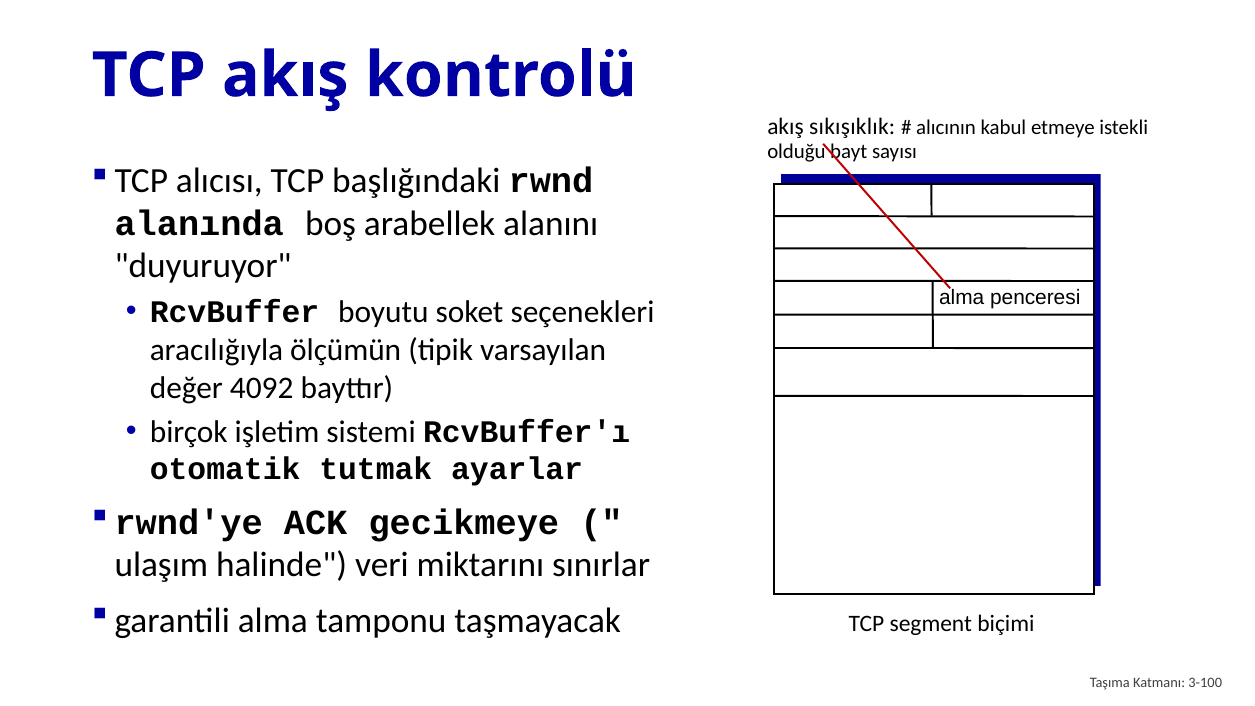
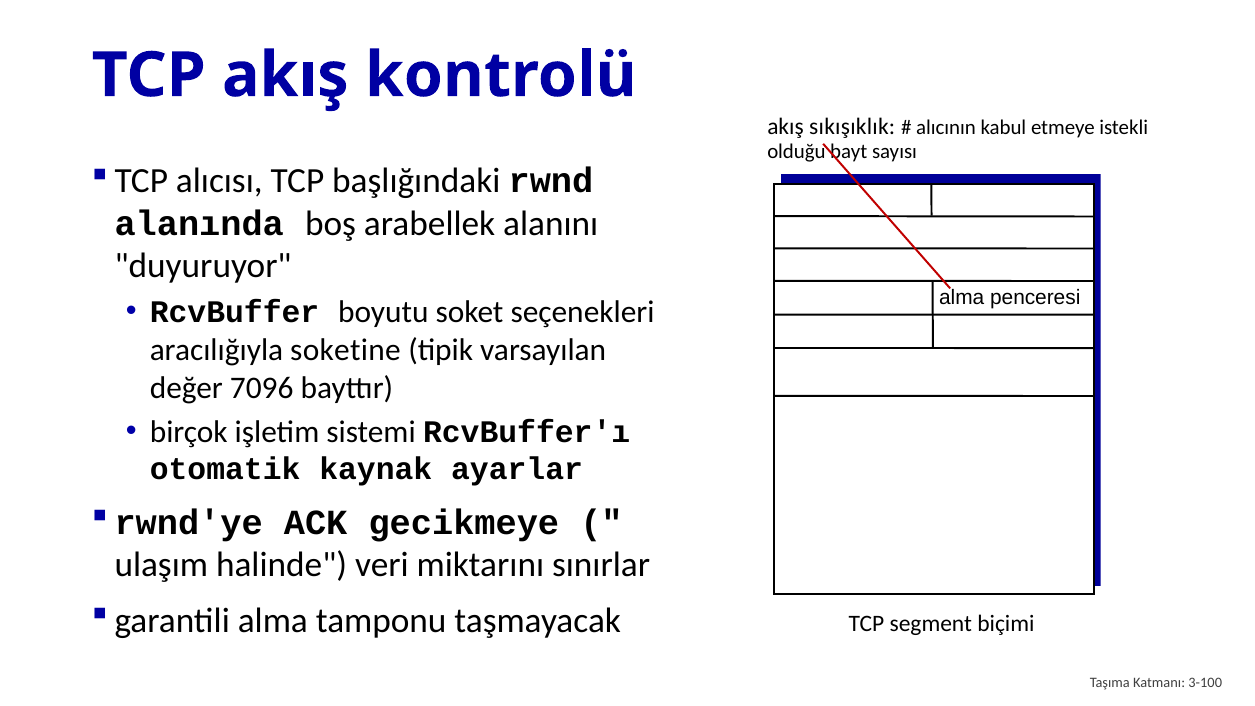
ölçümün: ölçümün -> soketine
4092: 4092 -> 7096
tutmak: tutmak -> kaynak
